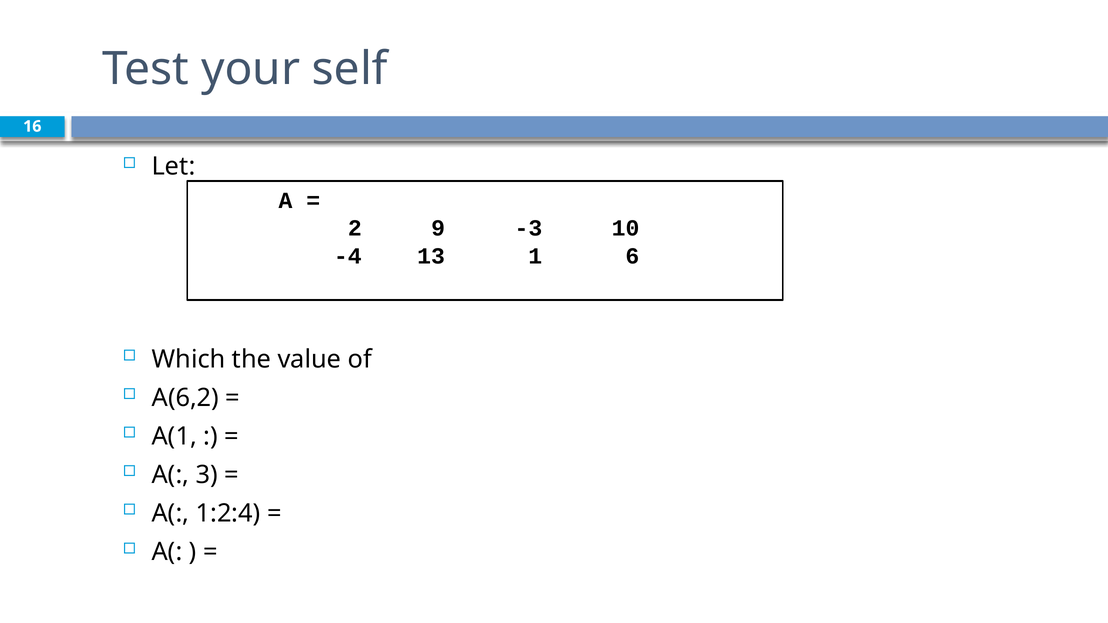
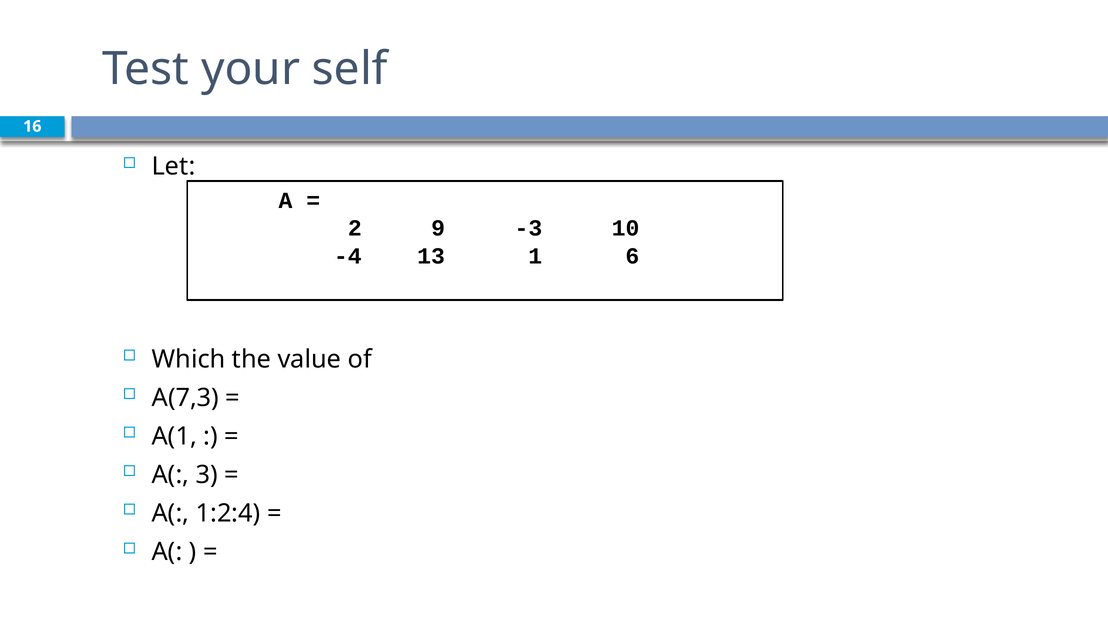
A(6,2: A(6,2 -> A(7,3
